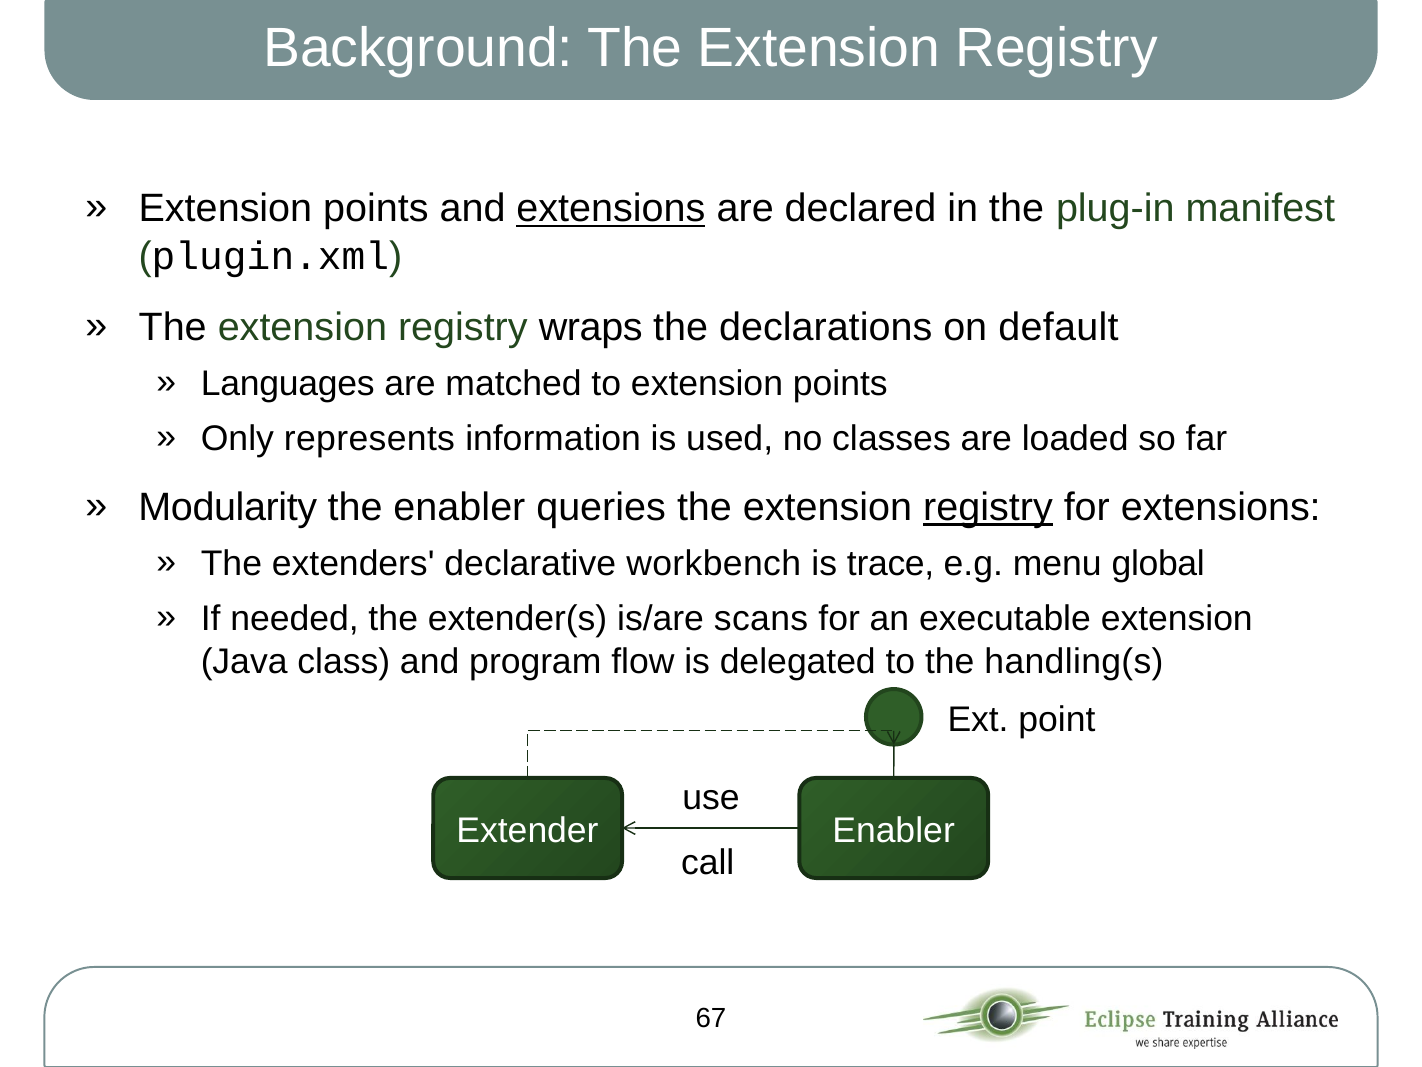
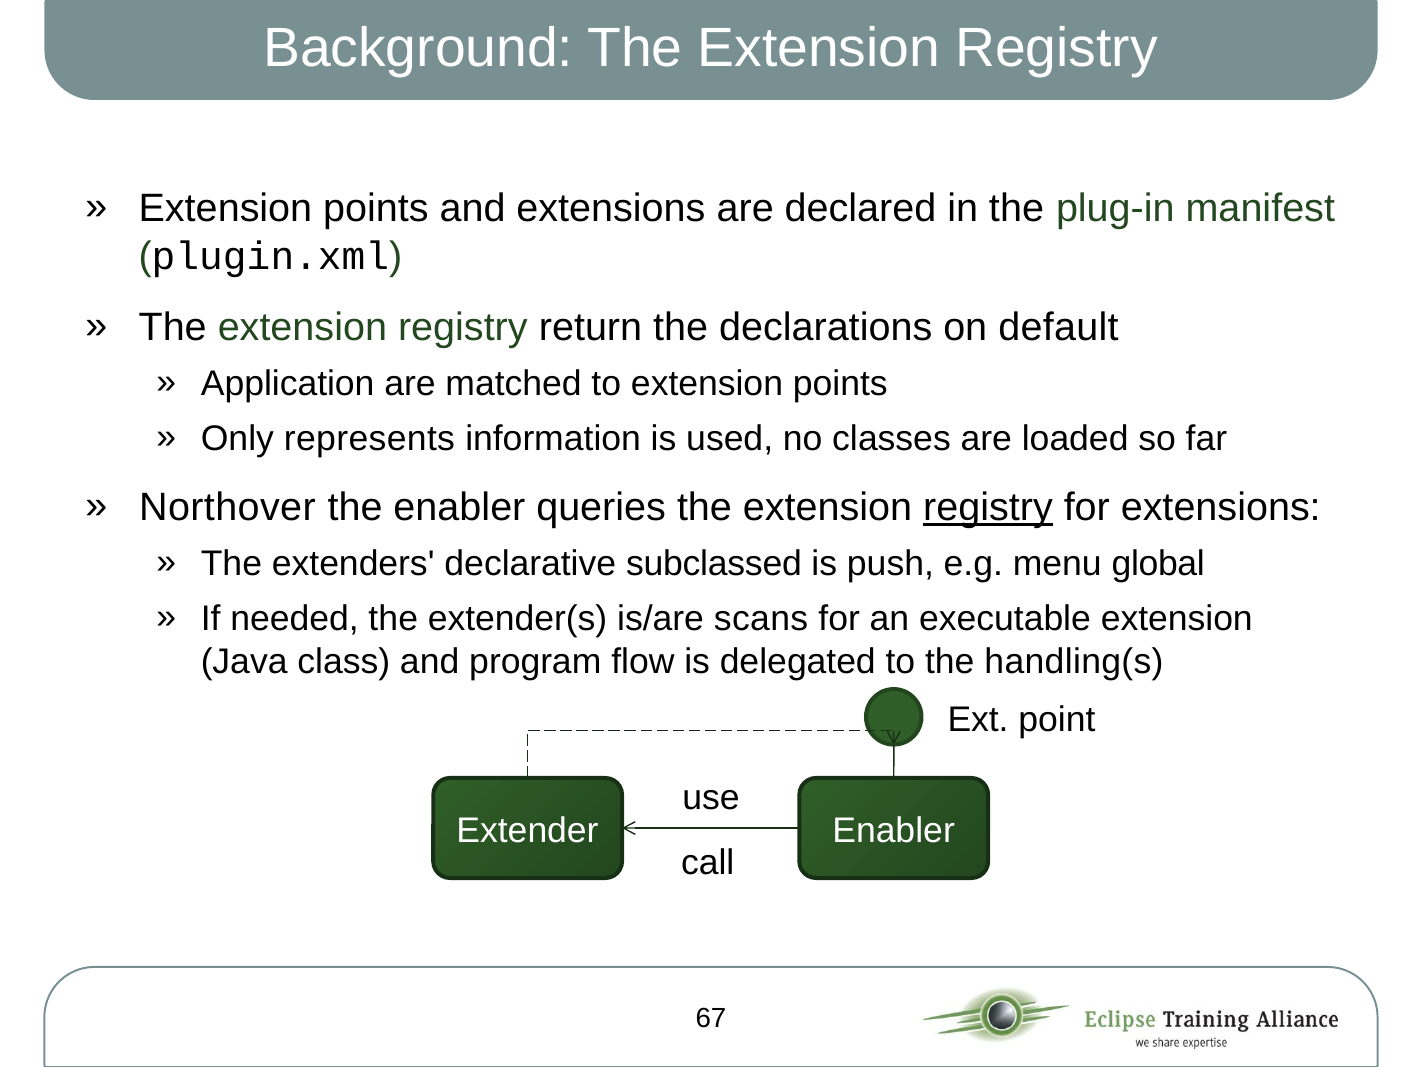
extensions at (611, 209) underline: present -> none
wraps: wraps -> return
Languages: Languages -> Application
Modularity: Modularity -> Northover
workbench: workbench -> subclassed
trace: trace -> push
